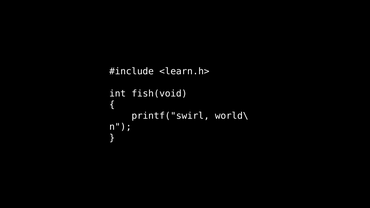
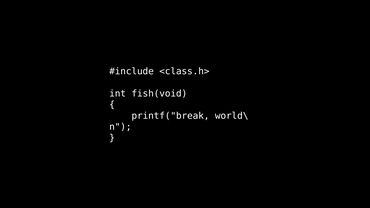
<learn.h>: <learn.h> -> <class.h>
printf("swirl: printf("swirl -> printf("break
